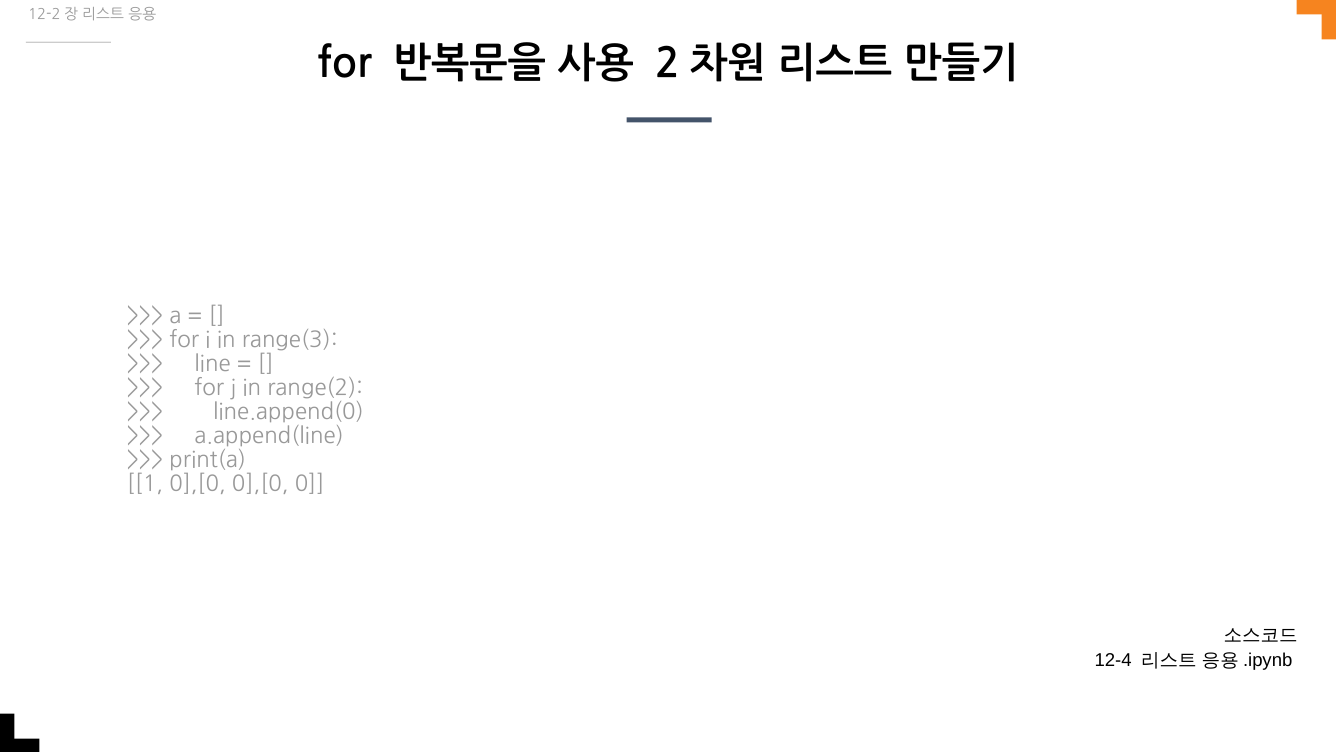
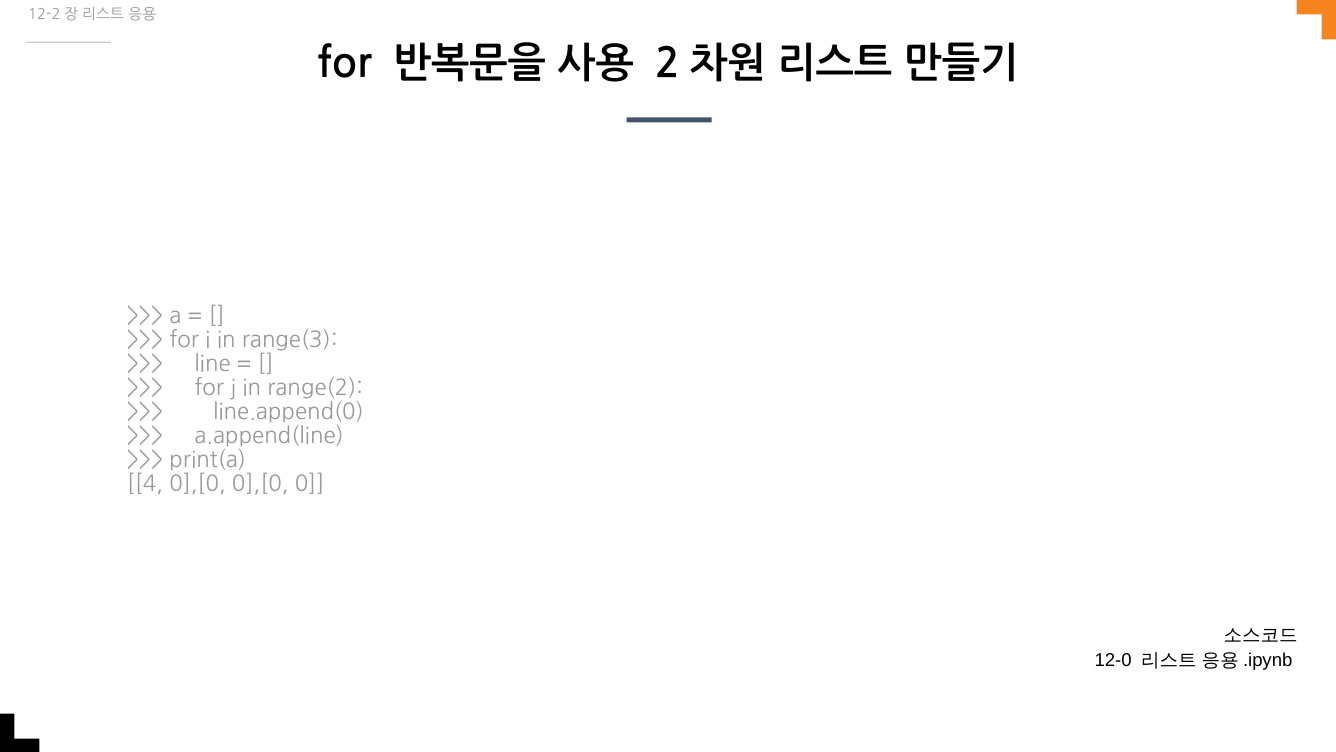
1: 1 -> 4
12-4: 12-4 -> 12-0
